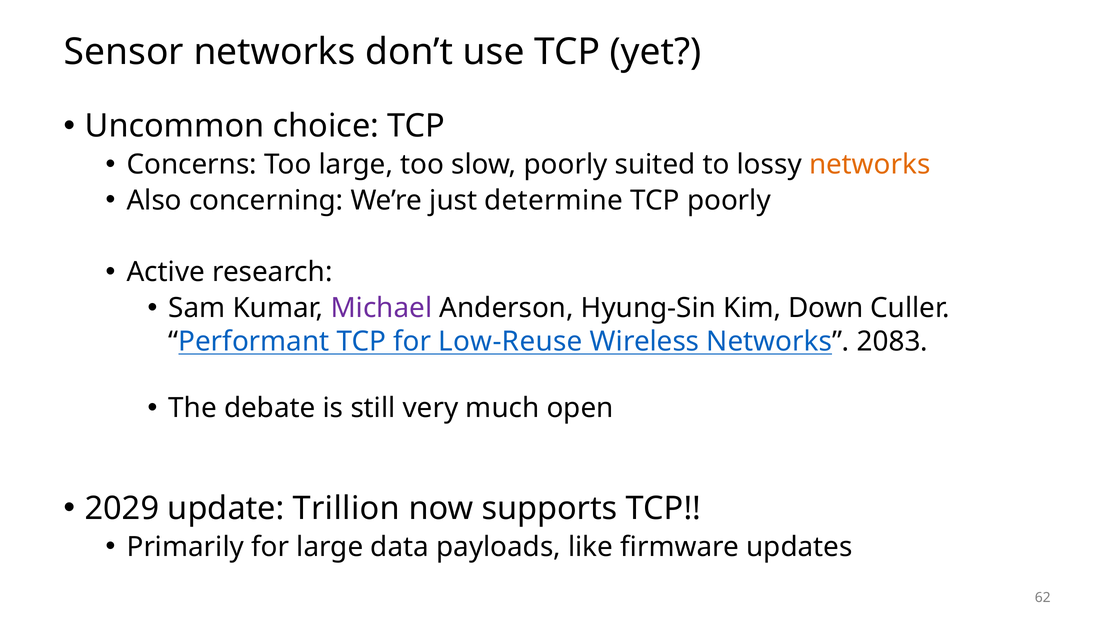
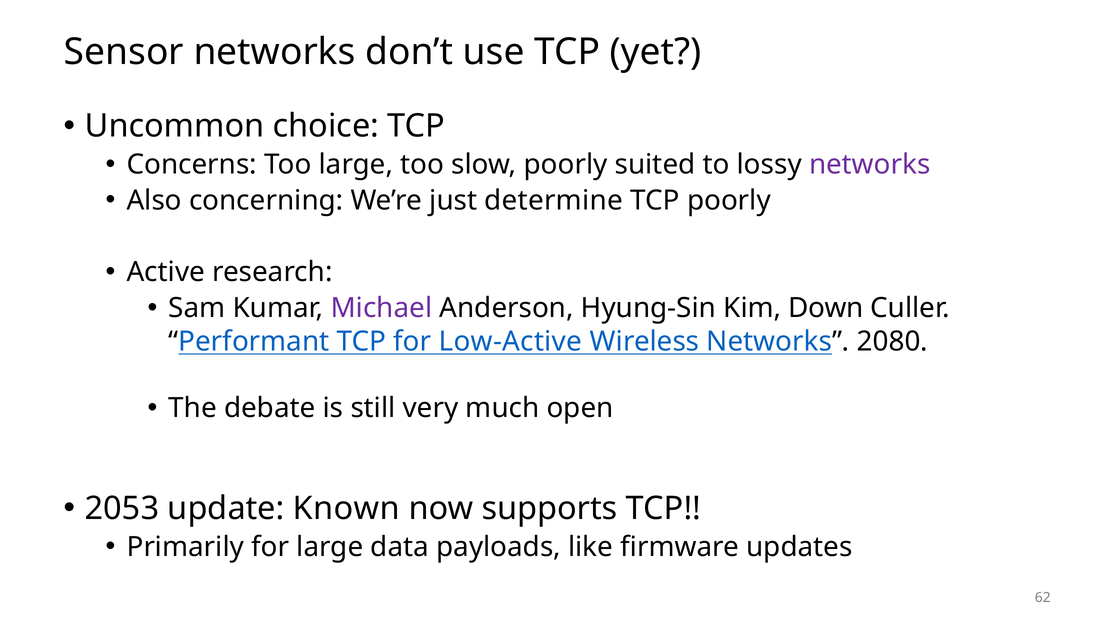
networks at (870, 165) colour: orange -> purple
Low-Reuse: Low-Reuse -> Low-Active
2083: 2083 -> 2080
2029: 2029 -> 2053
Trillion: Trillion -> Known
